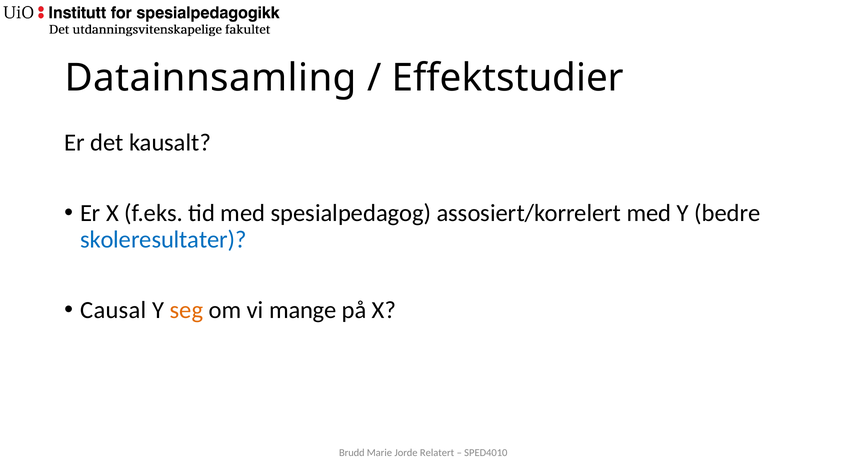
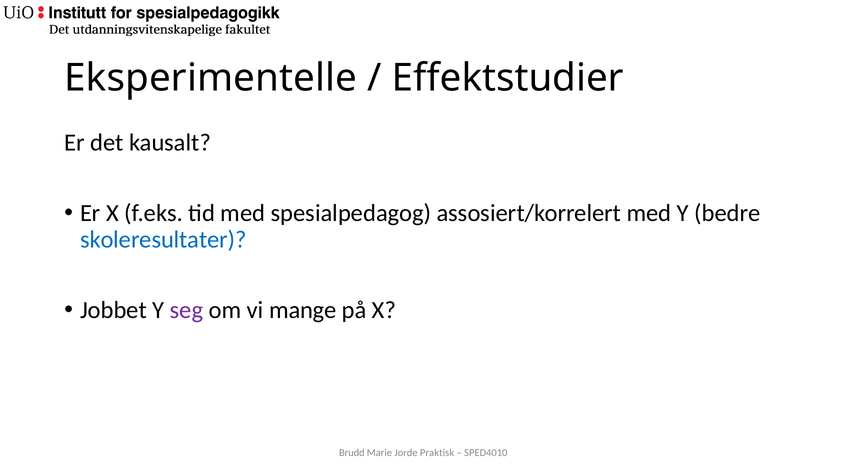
Datainnsamling: Datainnsamling -> Eksperimentelle
Causal: Causal -> Jobbet
seg colour: orange -> purple
Relatert: Relatert -> Praktisk
